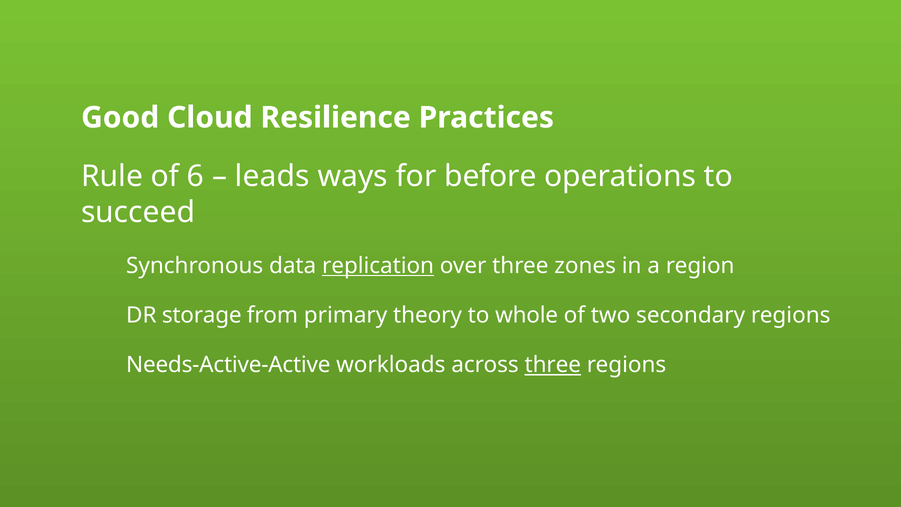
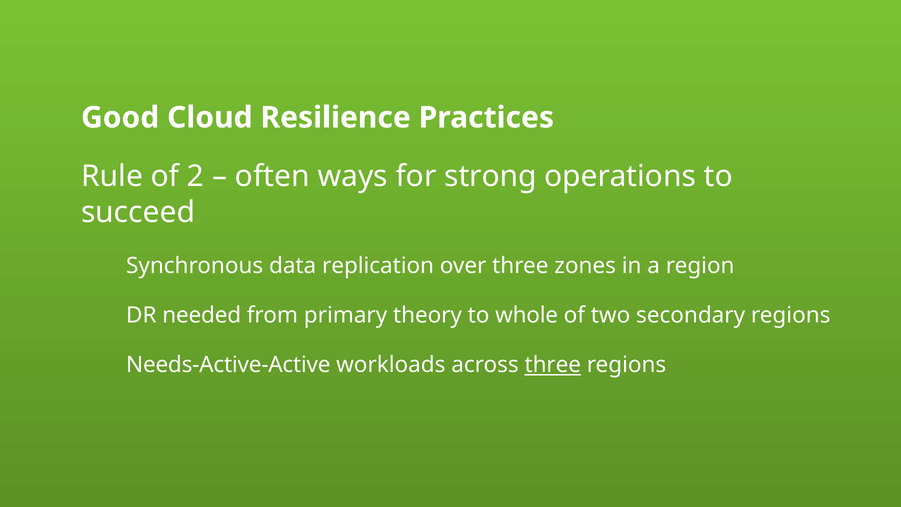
6: 6 -> 2
leads: leads -> often
before: before -> strong
replication underline: present -> none
storage: storage -> needed
